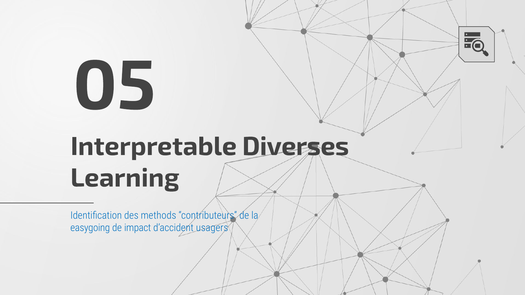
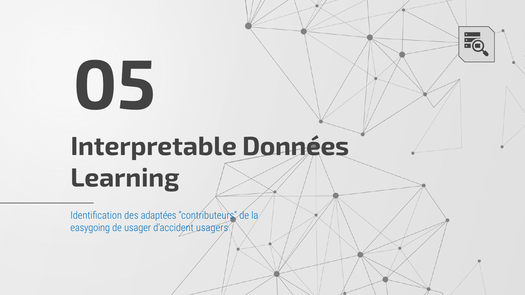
Diverses: Diverses -> Données
methods: methods -> adaptées
impact: impact -> usager
